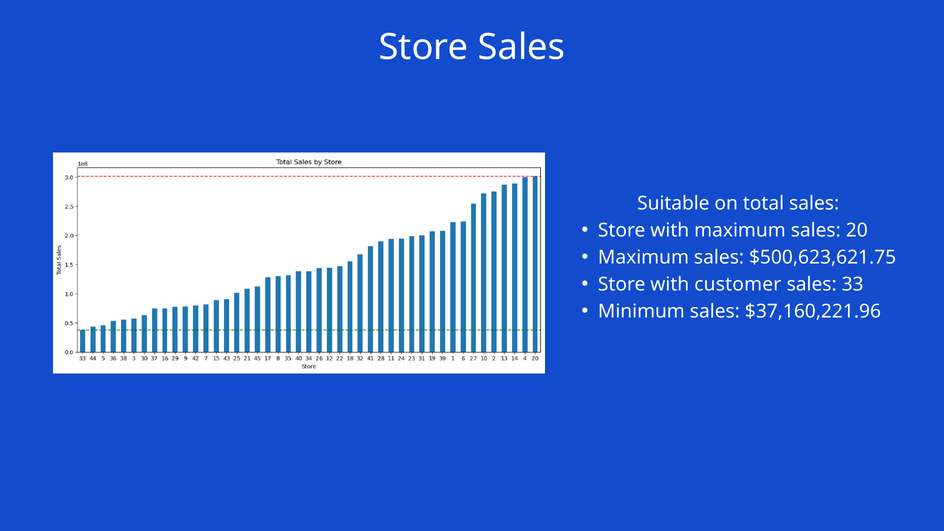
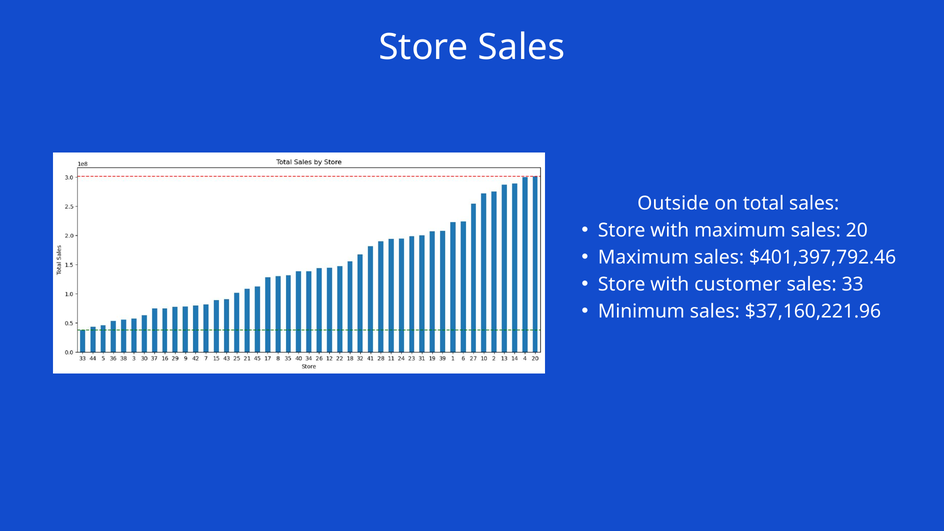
Suitable: Suitable -> Outside
$500,623,621.75: $500,623,621.75 -> $401,397,792.46
